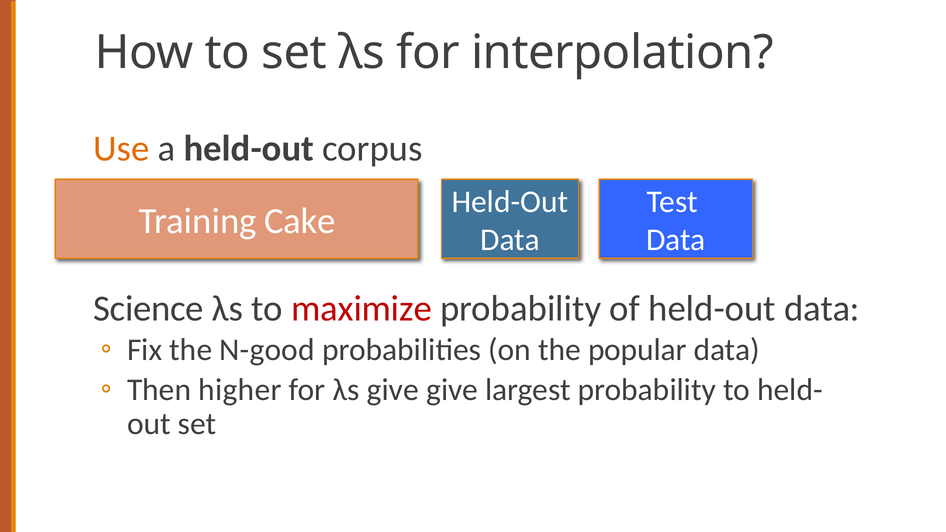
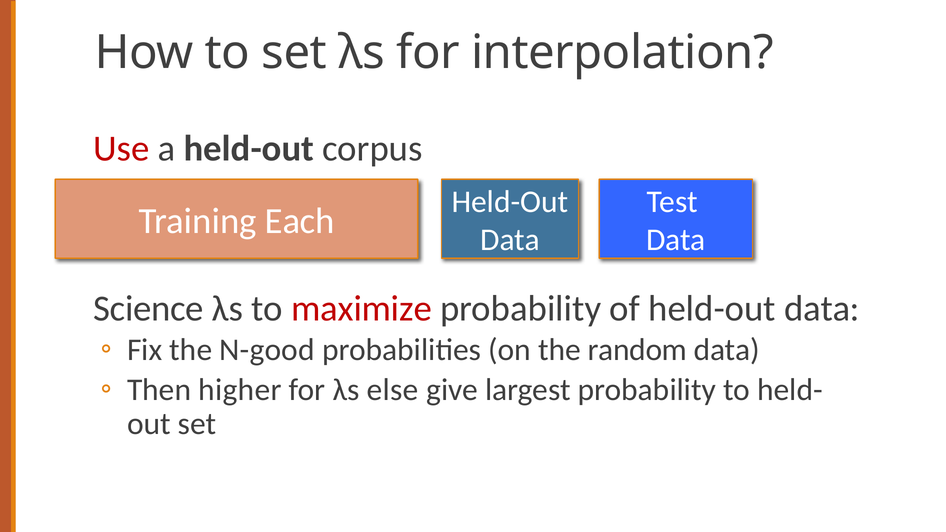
Use colour: orange -> red
Cake: Cake -> Each
popular: popular -> random
λs give: give -> else
